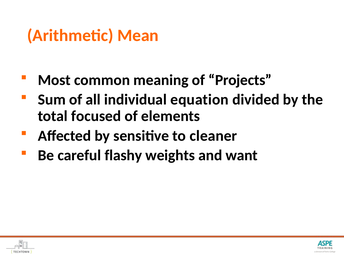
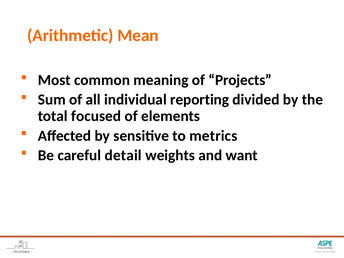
equation: equation -> reporting
cleaner: cleaner -> metrics
flashy: flashy -> detail
